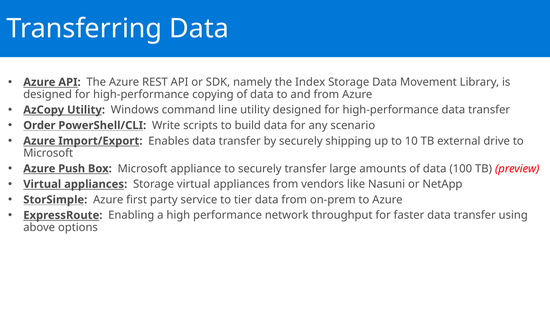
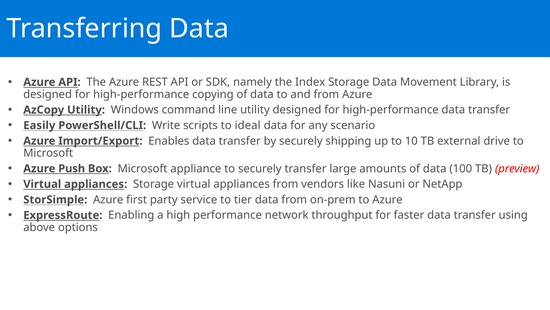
Order: Order -> Easily
build: build -> ideal
